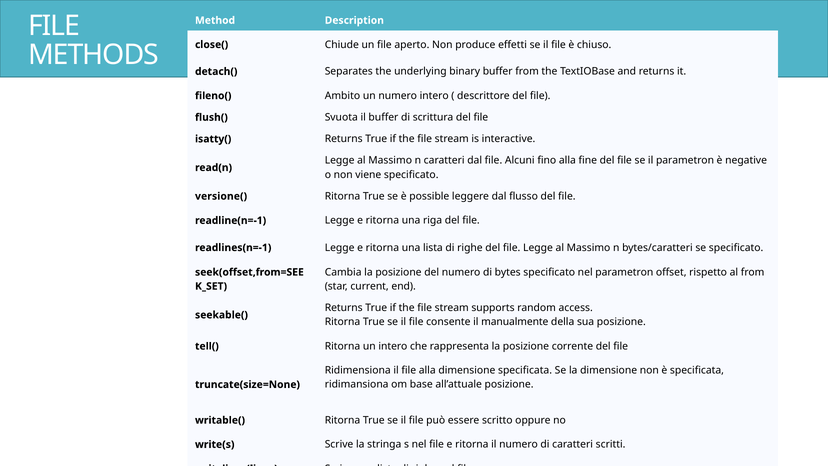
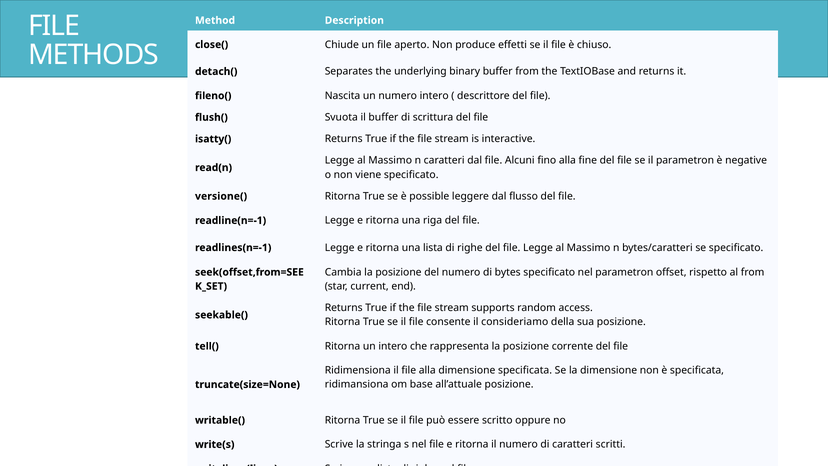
Ambito: Ambito -> Nascita
manualmente: manualmente -> consideriamo
